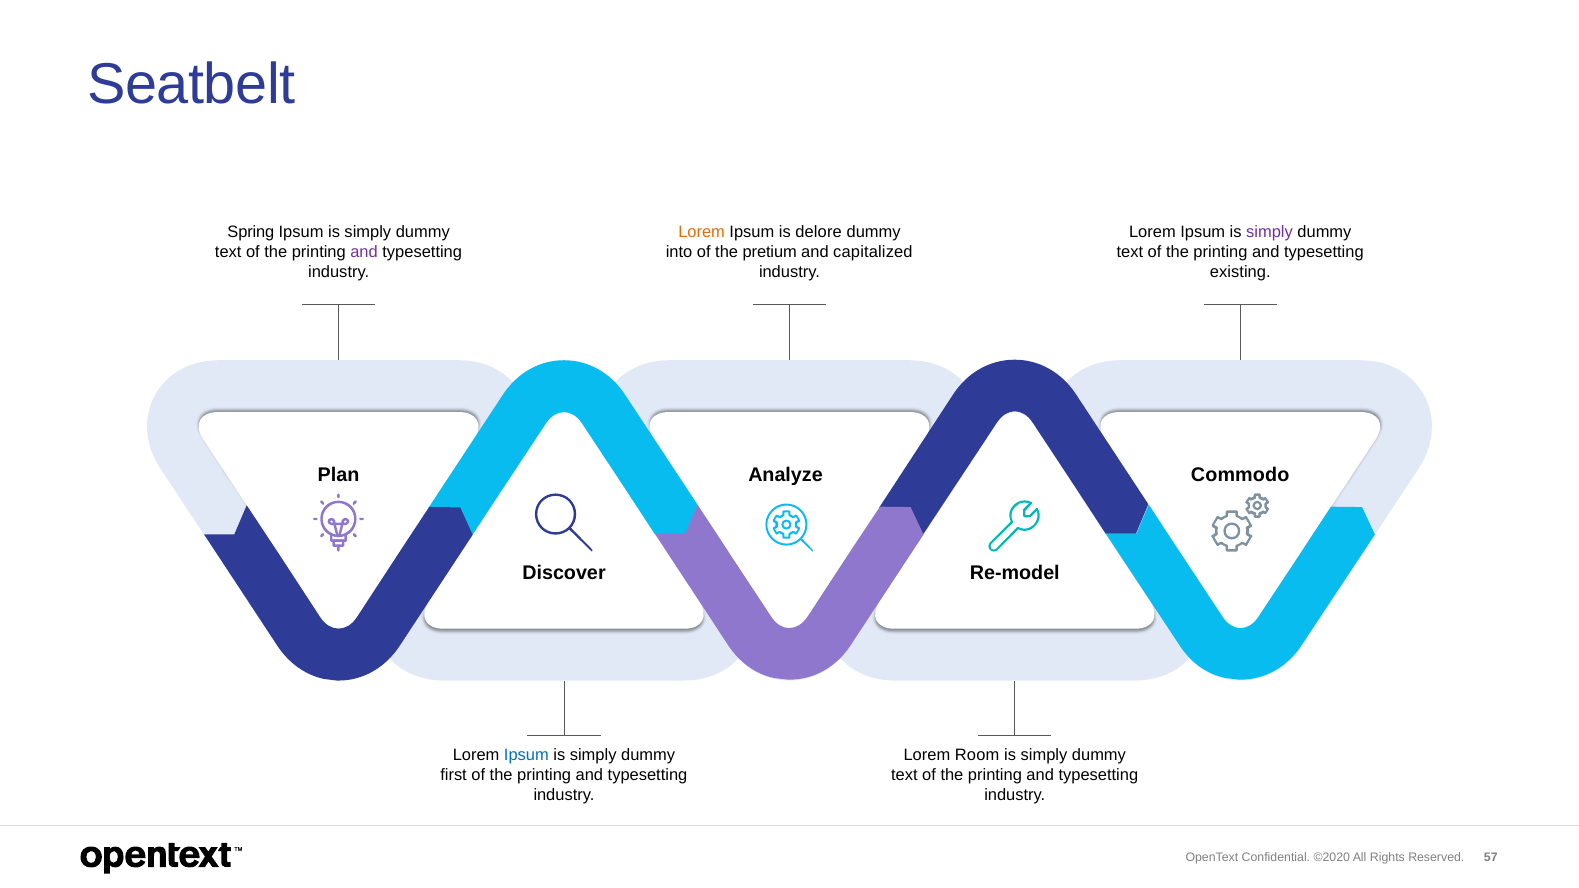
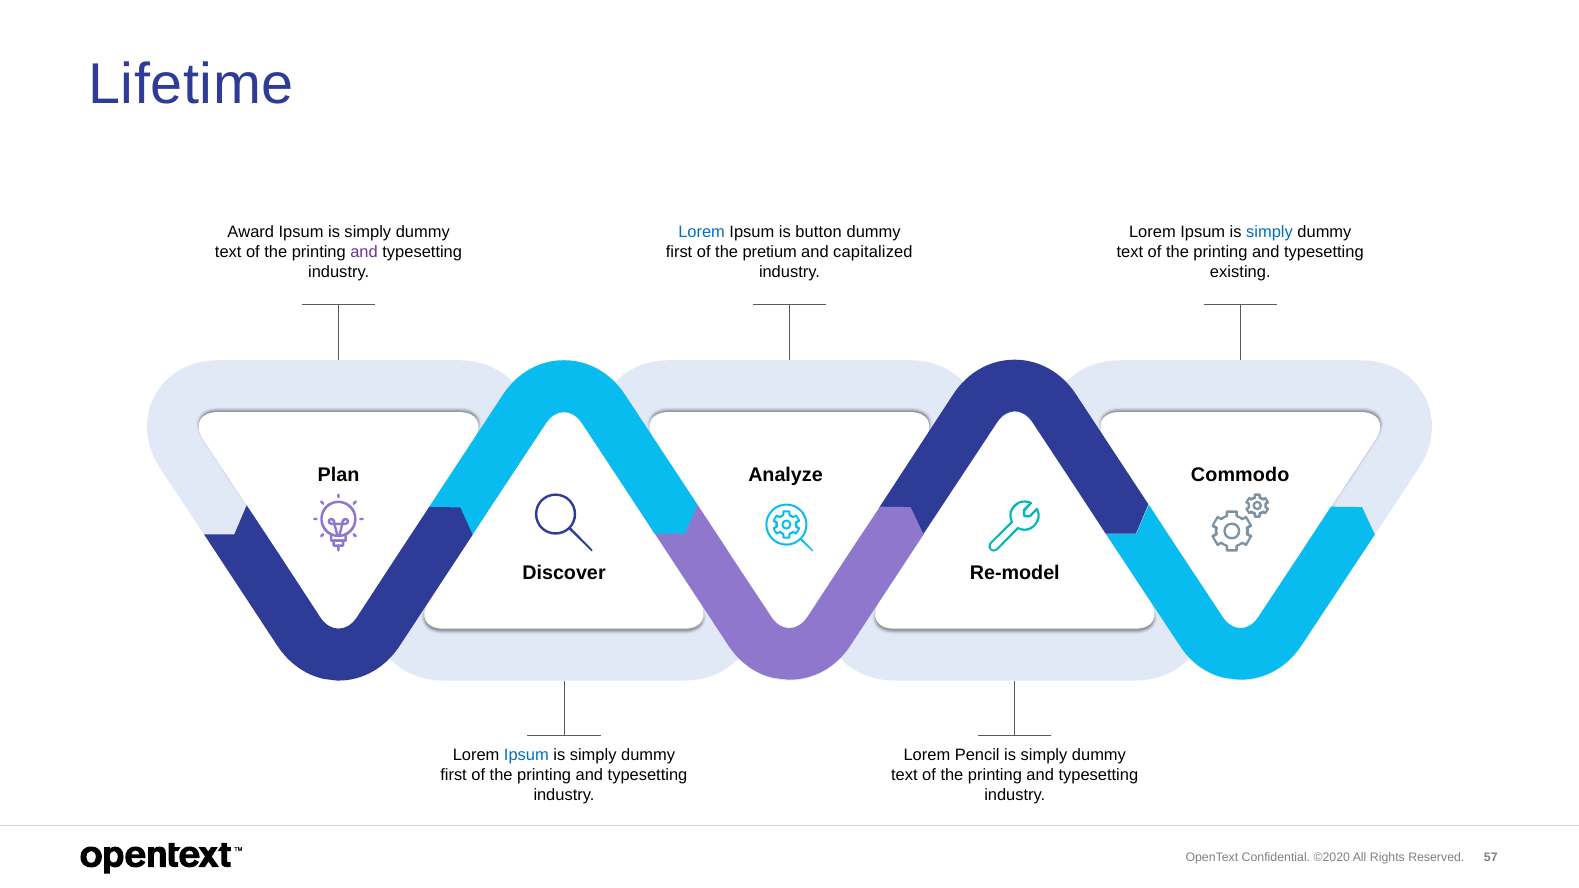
Seatbelt: Seatbelt -> Lifetime
Spring: Spring -> Award
Lorem at (702, 233) colour: orange -> blue
delore: delore -> button
simply at (1269, 233) colour: purple -> blue
into at (679, 252): into -> first
Room: Room -> Pencil
